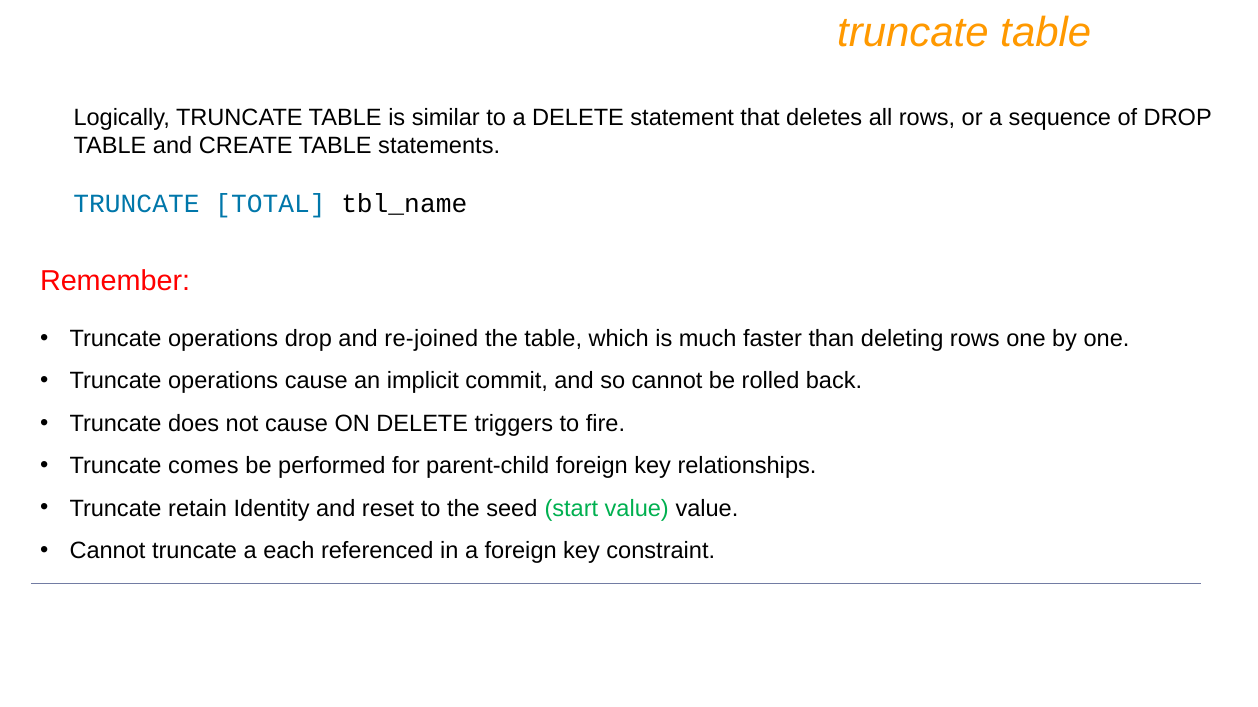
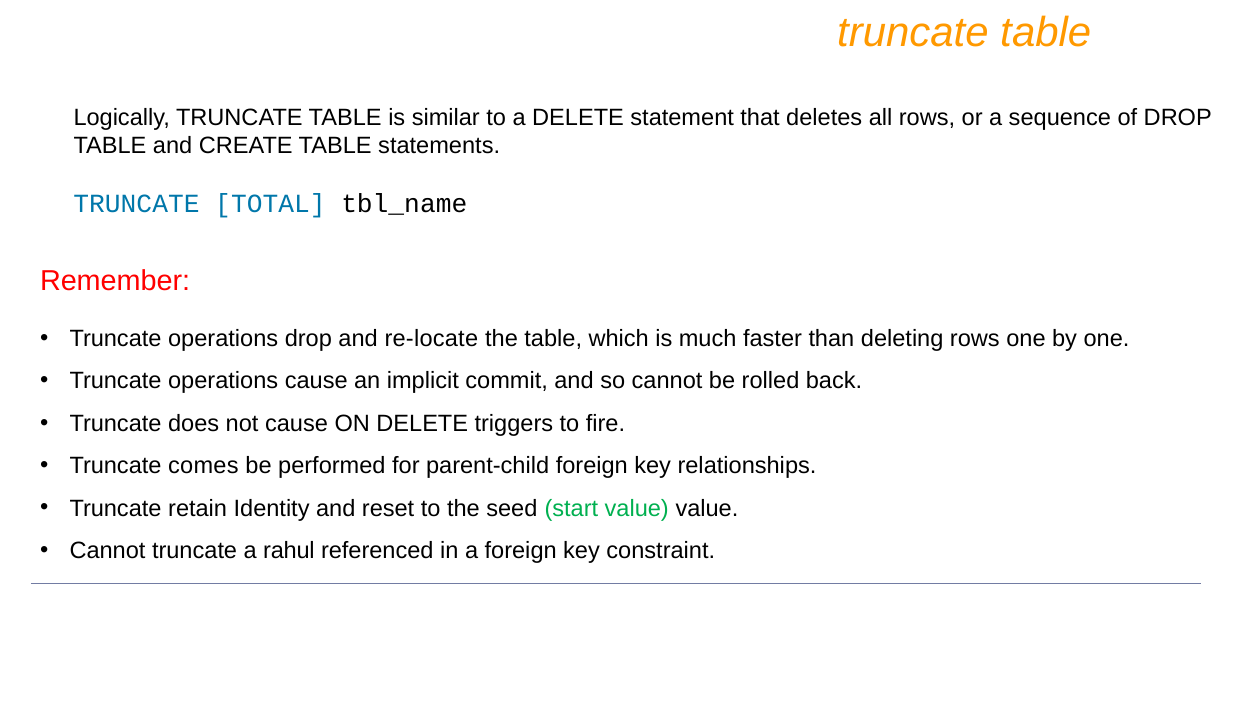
re-joined: re-joined -> re-locate
each: each -> rahul
